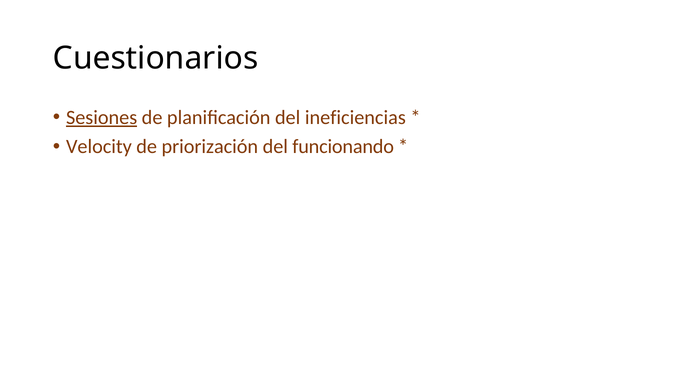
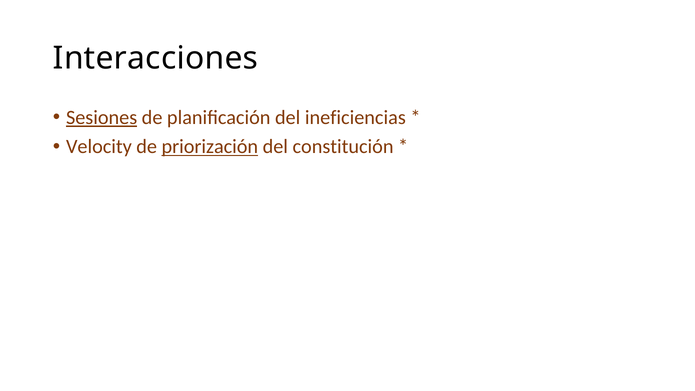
Cuestionarios: Cuestionarios -> Interacciones
priorización underline: none -> present
funcionando: funcionando -> constitución
